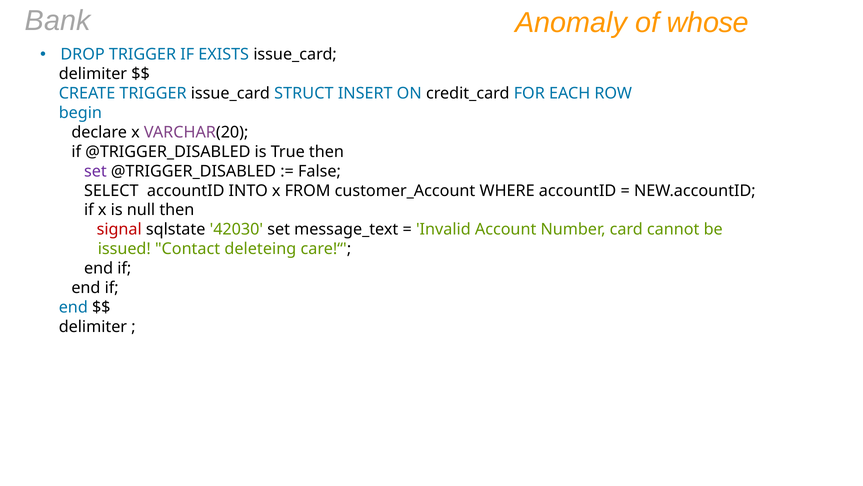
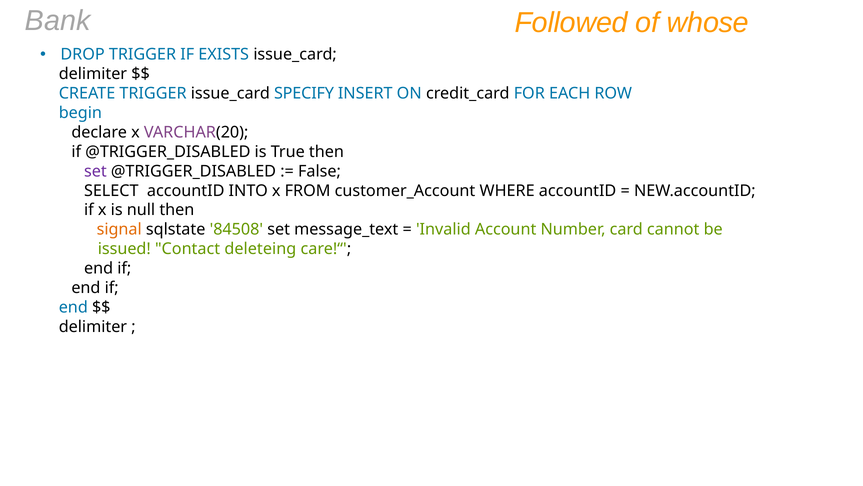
Anomaly: Anomaly -> Followed
STRUCT: STRUCT -> SPECIFY
signal colour: red -> orange
42030: 42030 -> 84508
